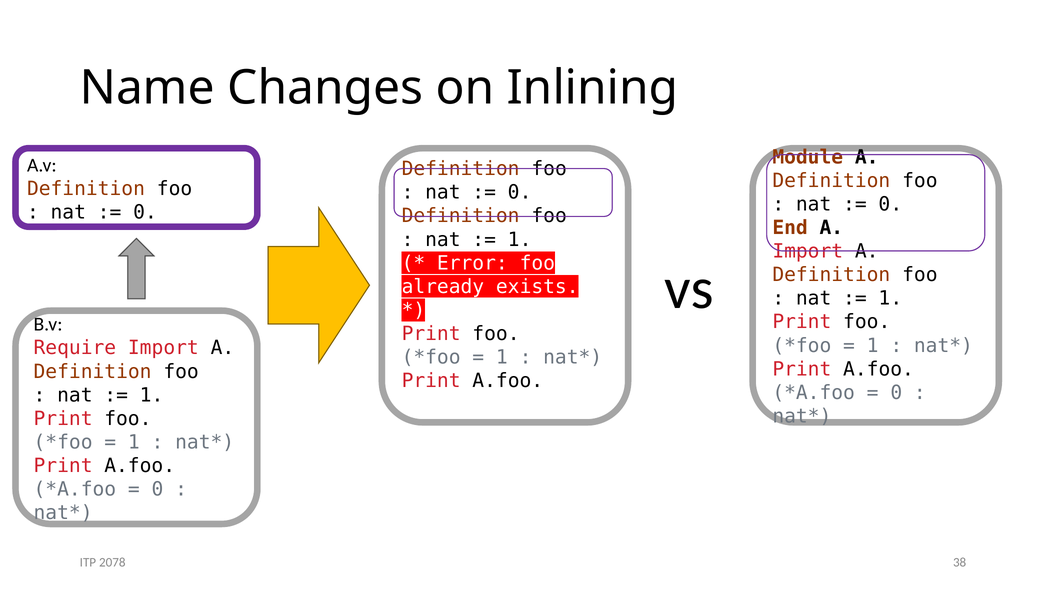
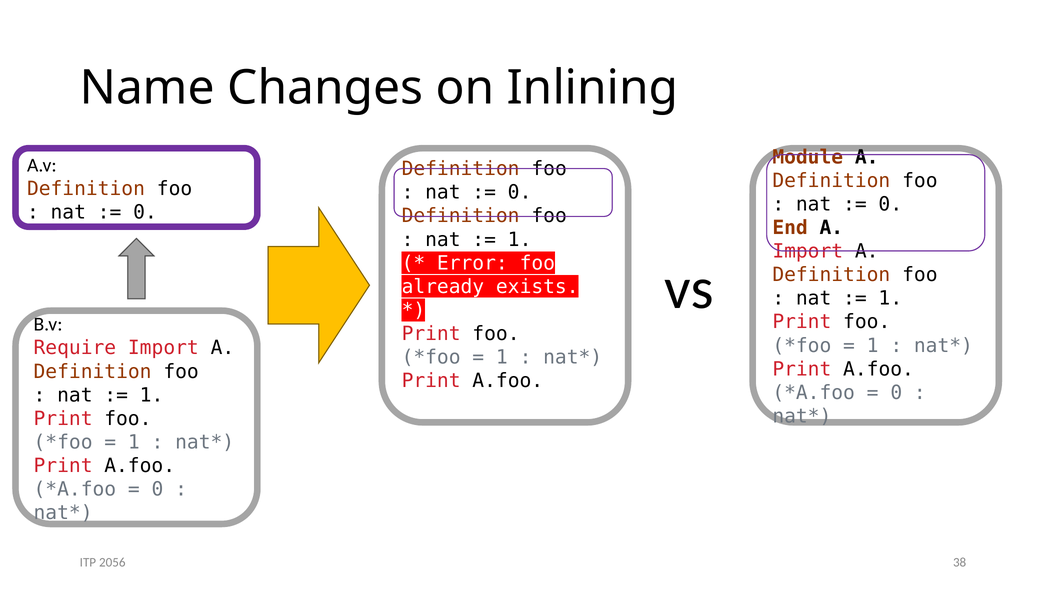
2078: 2078 -> 2056
